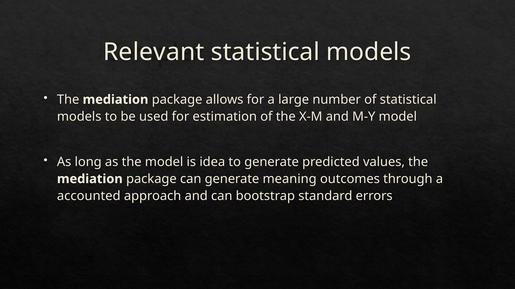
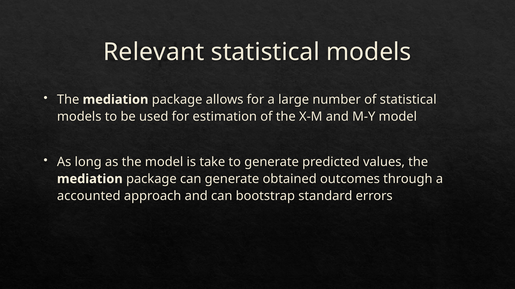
idea: idea -> take
meaning: meaning -> obtained
